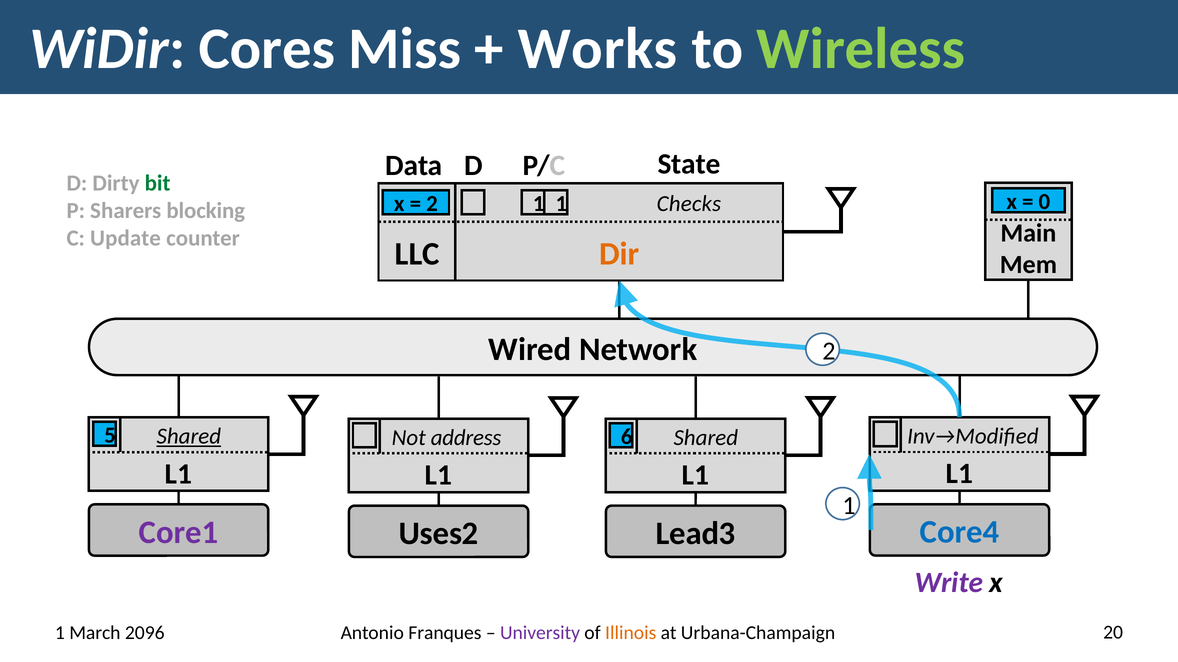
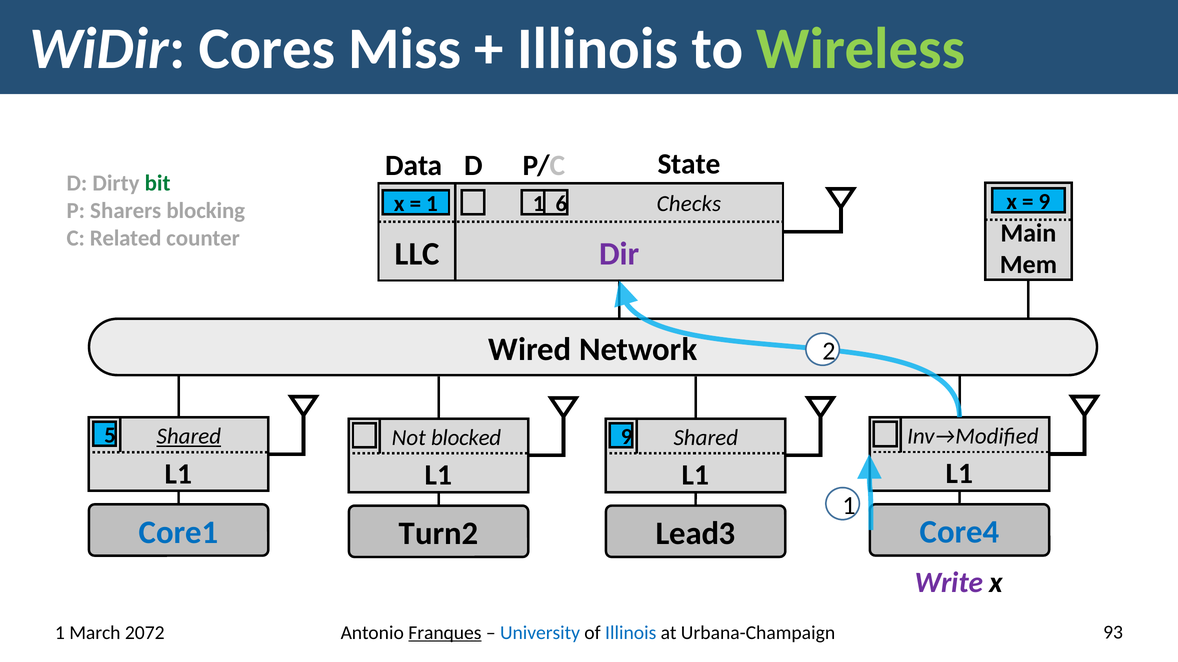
Works at (597, 49): Works -> Illinois
0 at (1044, 202): 0 -> 9
2 at (432, 204): 2 -> 1
1 1: 1 -> 6
Update: Update -> Related
Dir colour: orange -> purple
5 6: 6 -> 9
address: address -> blocked
Core1 colour: purple -> blue
Uses2: Uses2 -> Turn2
2096: 2096 -> 2072
Franques underline: none -> present
University colour: purple -> blue
Illinois at (631, 633) colour: orange -> blue
20: 20 -> 93
